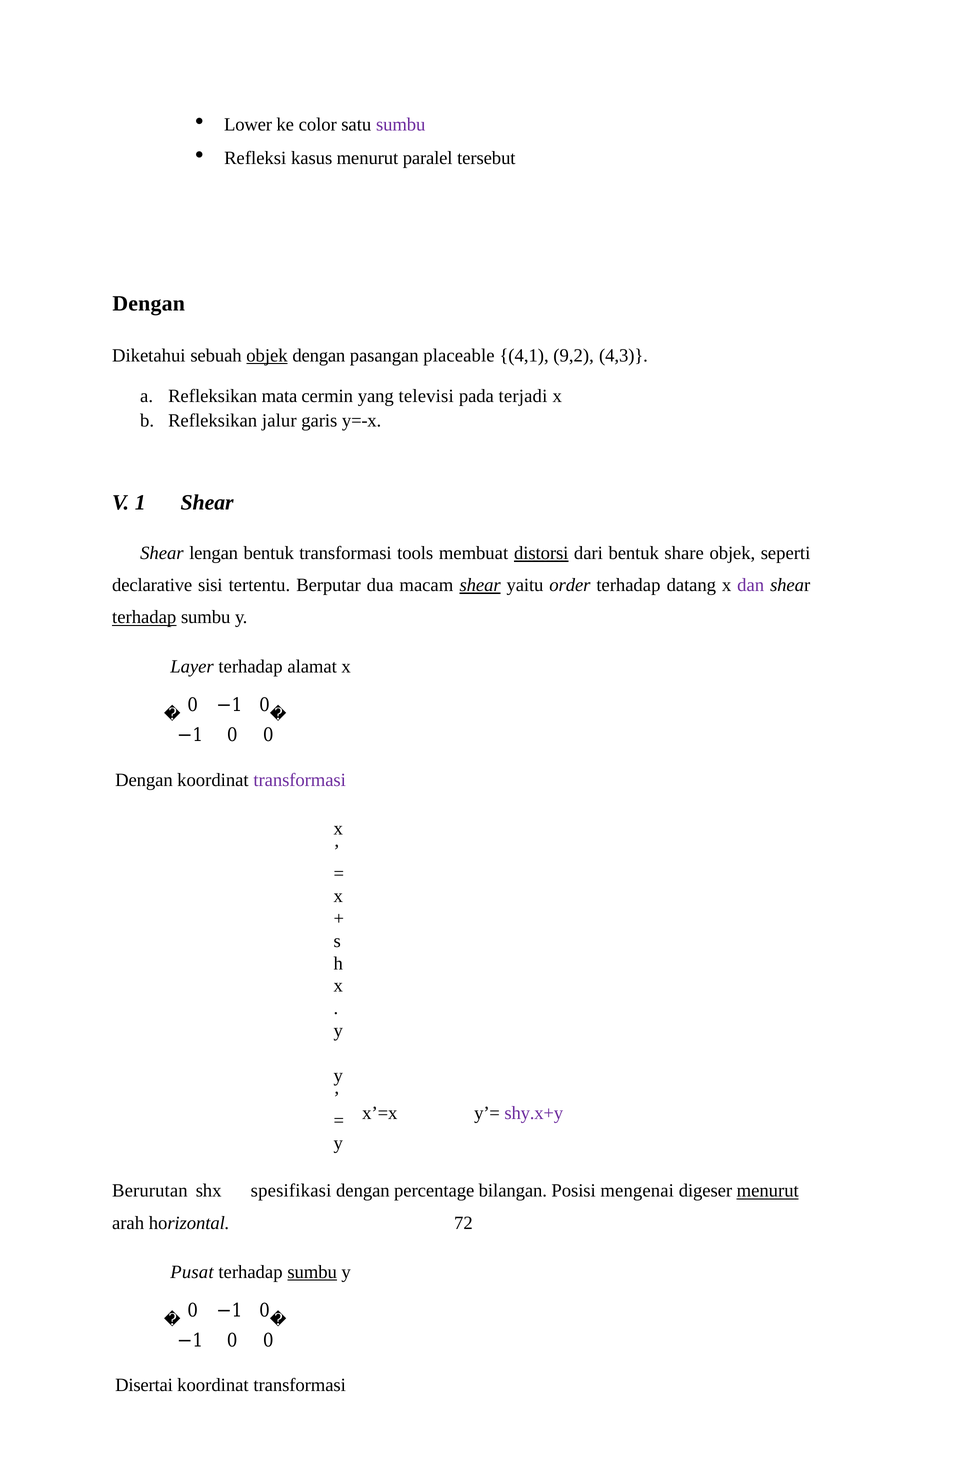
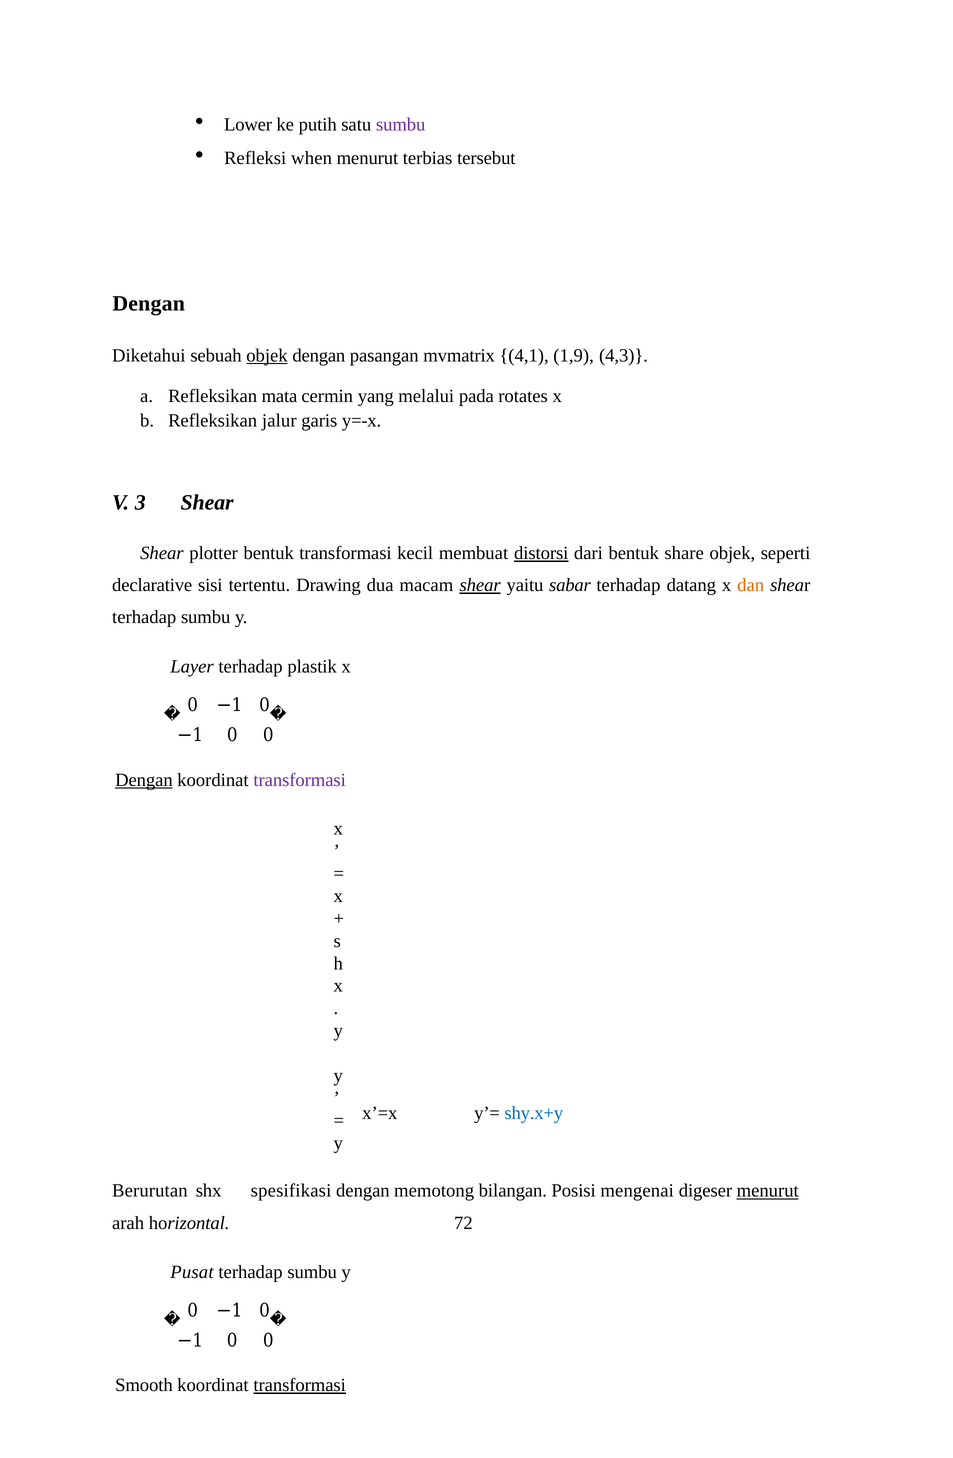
color: color -> putih
kasus: kasus -> when
paralel: paralel -> terbias
placeable: placeable -> mvmatrix
9,2: 9,2 -> 1,9
televisi: televisi -> melalui
terjadi: terjadi -> rotates
1: 1 -> 3
lengan: lengan -> plotter
tools: tools -> kecil
Berputar: Berputar -> Drawing
order: order -> sabar
dan colour: purple -> orange
terhadap at (144, 617) underline: present -> none
alamat: alamat -> plastik
Dengan at (144, 780) underline: none -> present
shy.x+y colour: purple -> blue
percentage: percentage -> memotong
sumbu at (312, 1272) underline: present -> none
Disertai: Disertai -> Smooth
transformasi at (300, 1385) underline: none -> present
